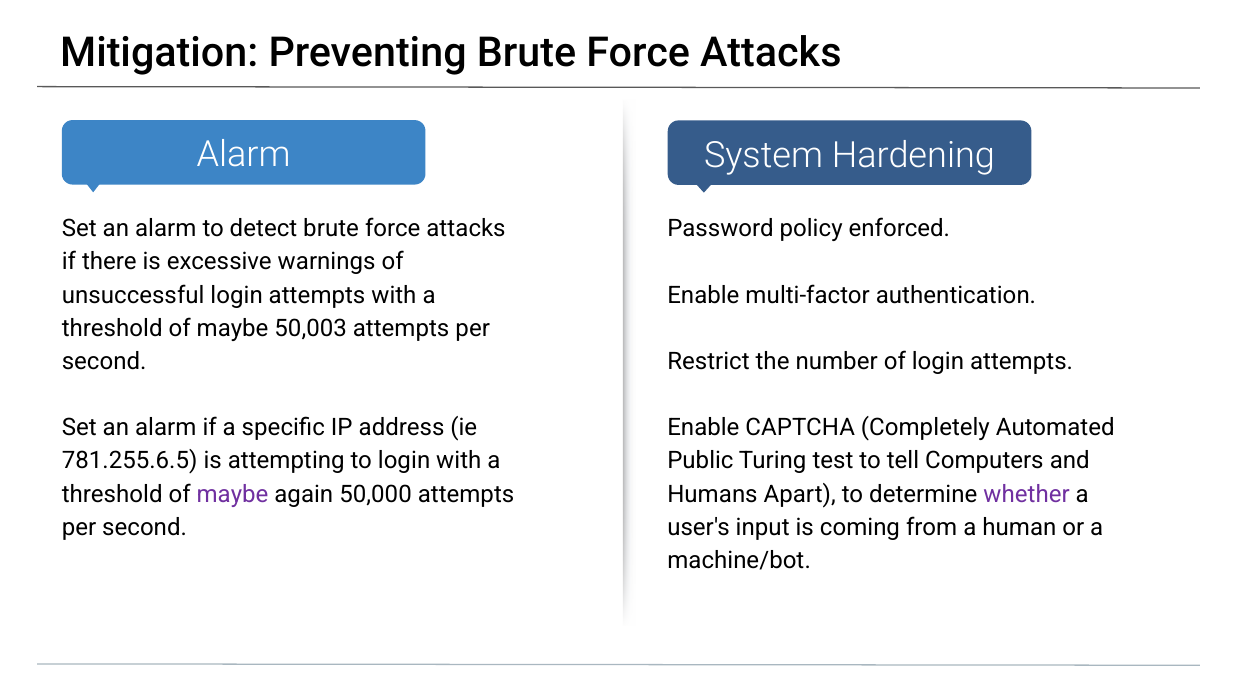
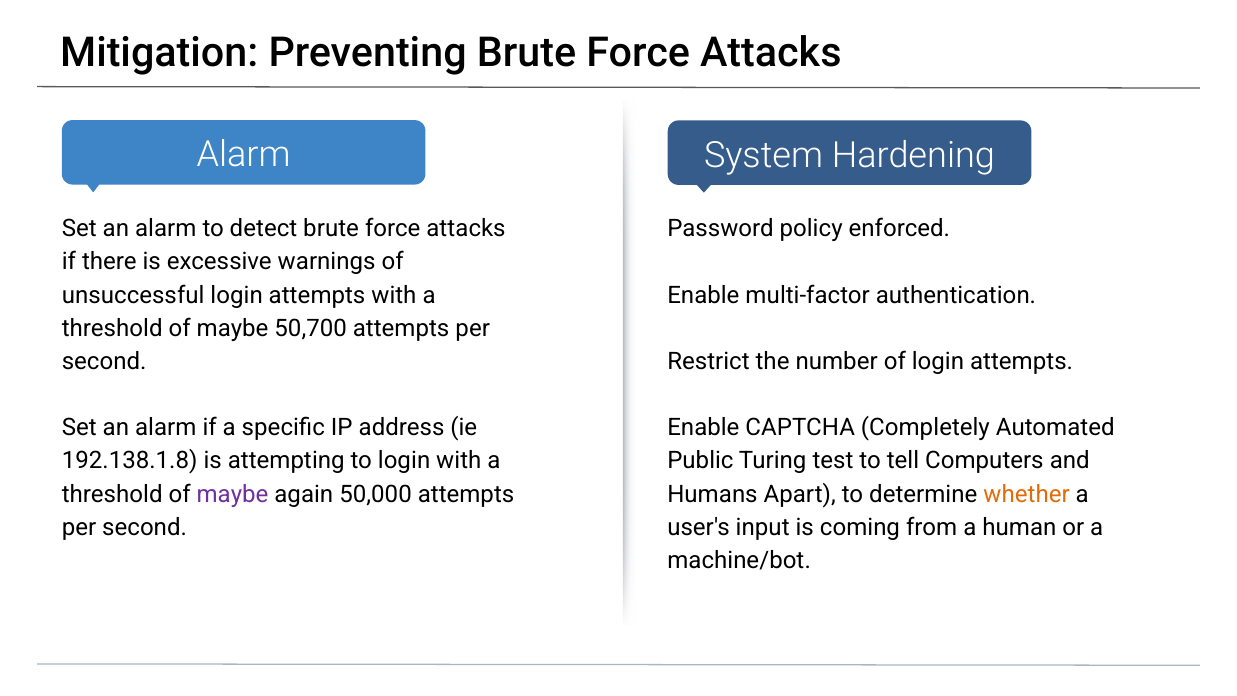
50,003: 50,003 -> 50,700
781.255.6.5: 781.255.6.5 -> 192.138.1.8
whether colour: purple -> orange
